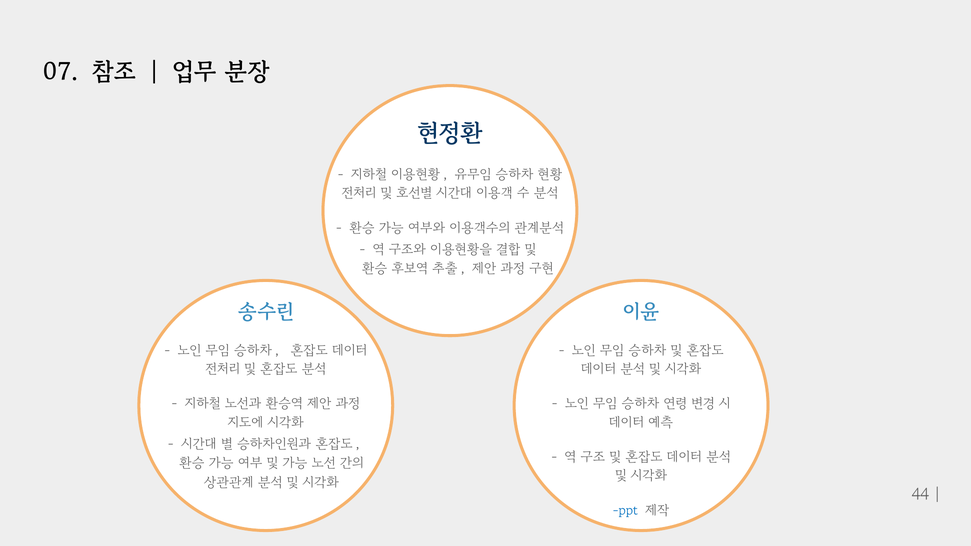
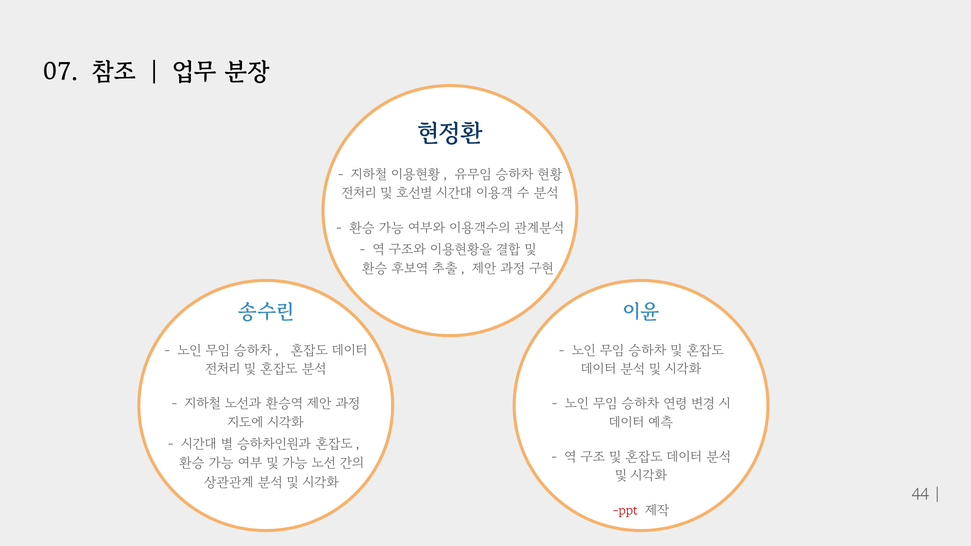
ppt colour: blue -> red
